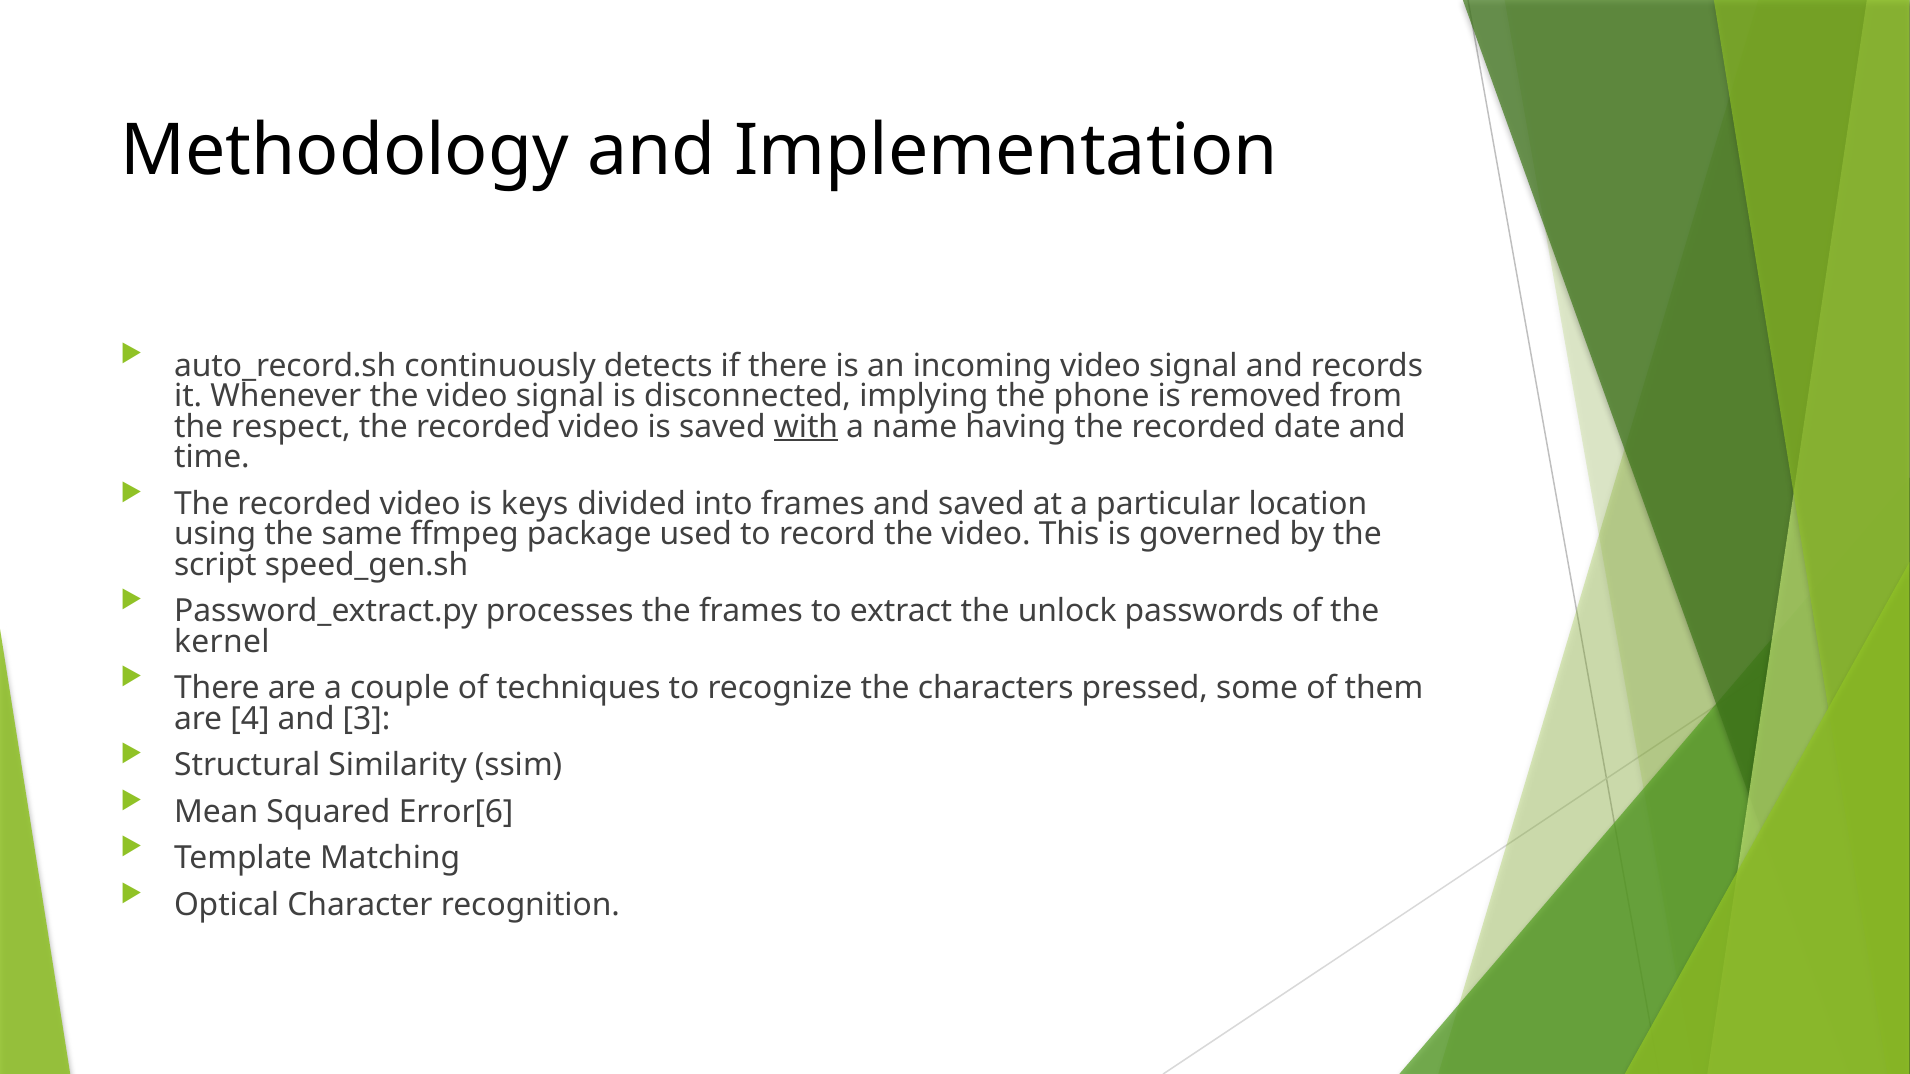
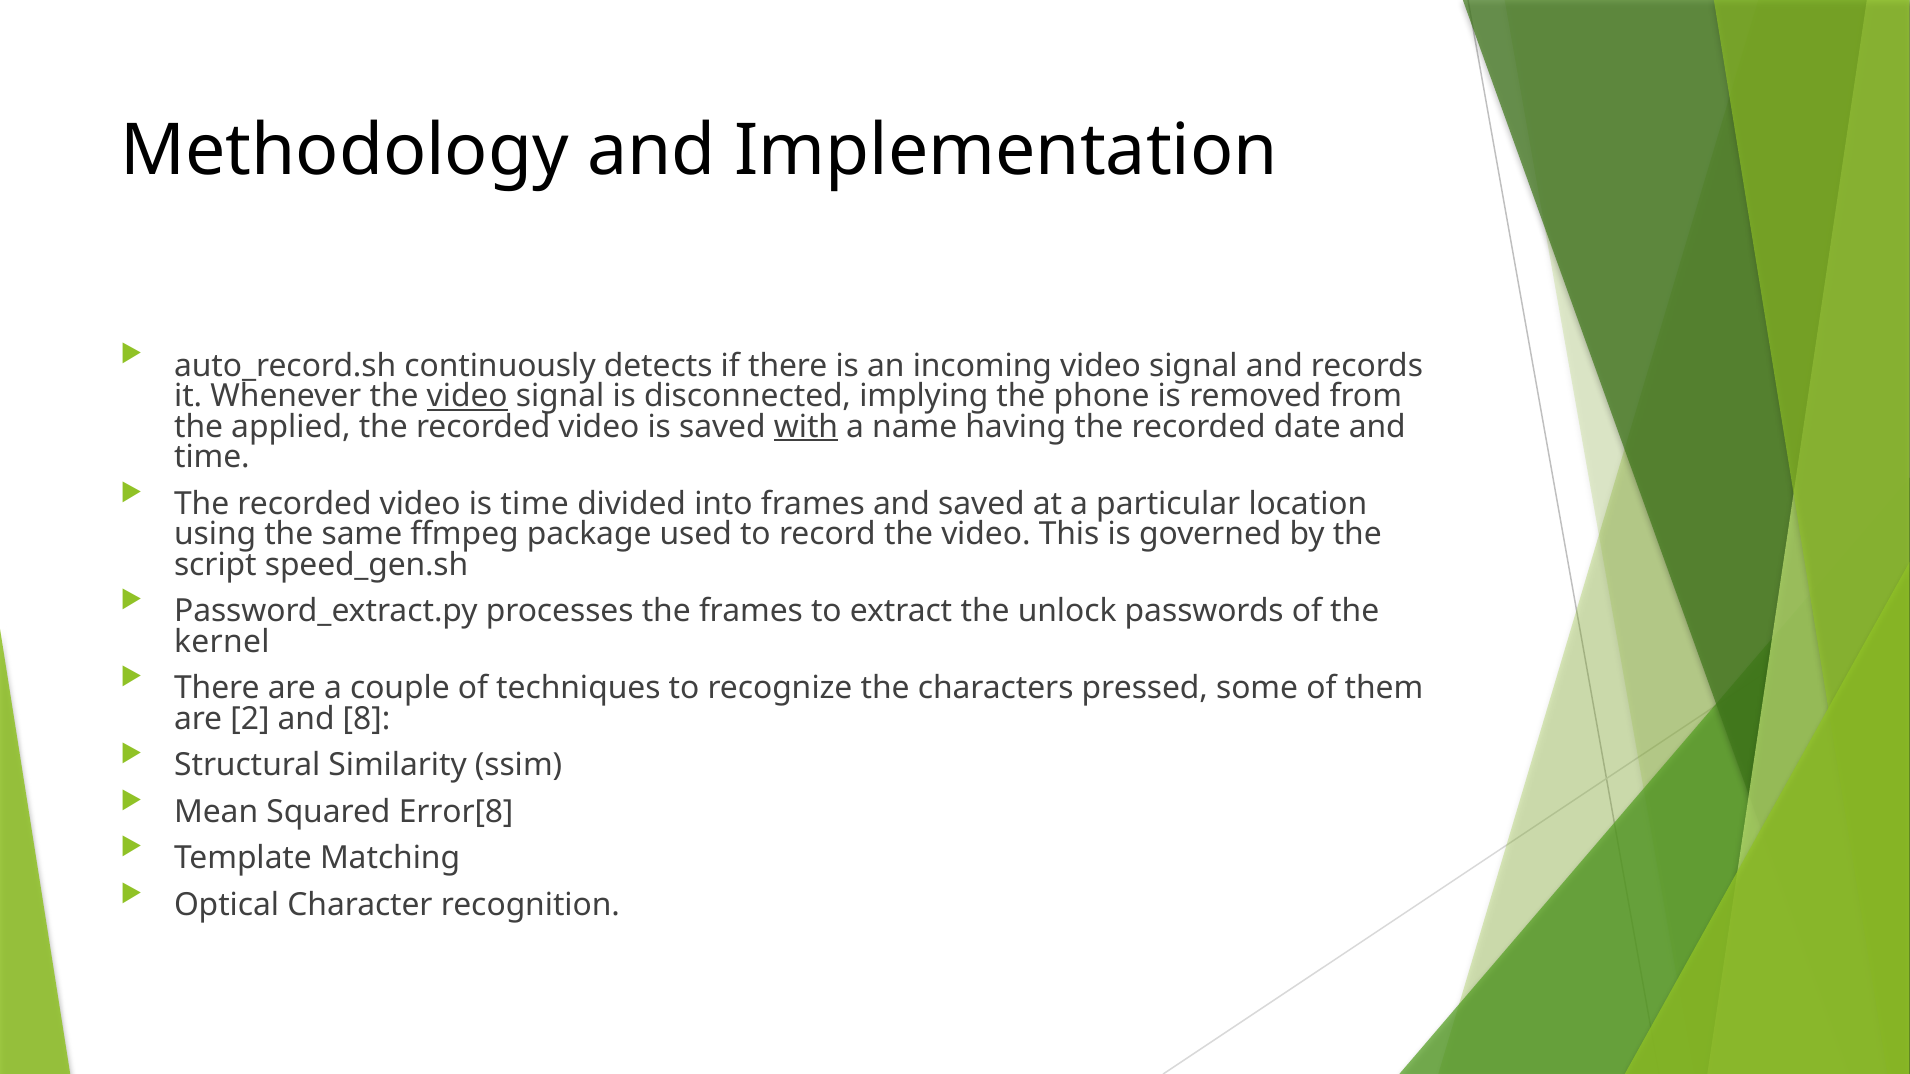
video at (467, 396) underline: none -> present
respect: respect -> applied
is keys: keys -> time
4: 4 -> 2
3: 3 -> 8
Error[6: Error[6 -> Error[8
